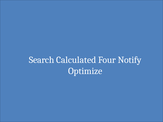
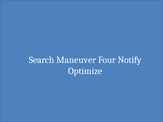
Calculated: Calculated -> Maneuver
